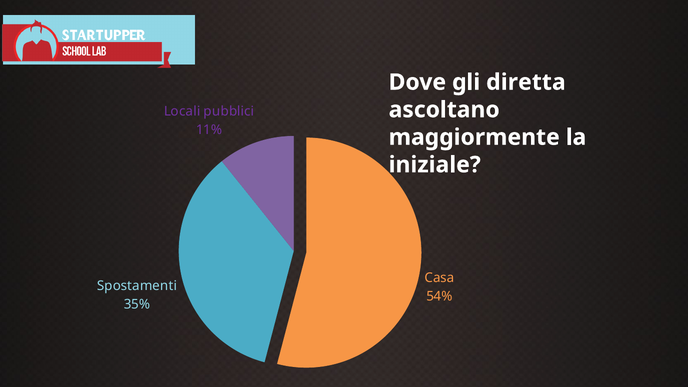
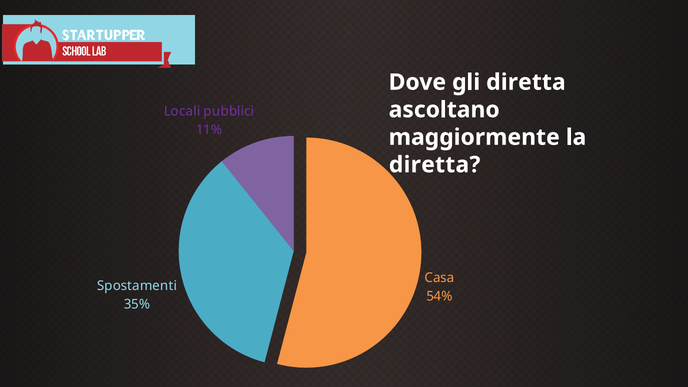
iniziale at (435, 165): iniziale -> diretta
